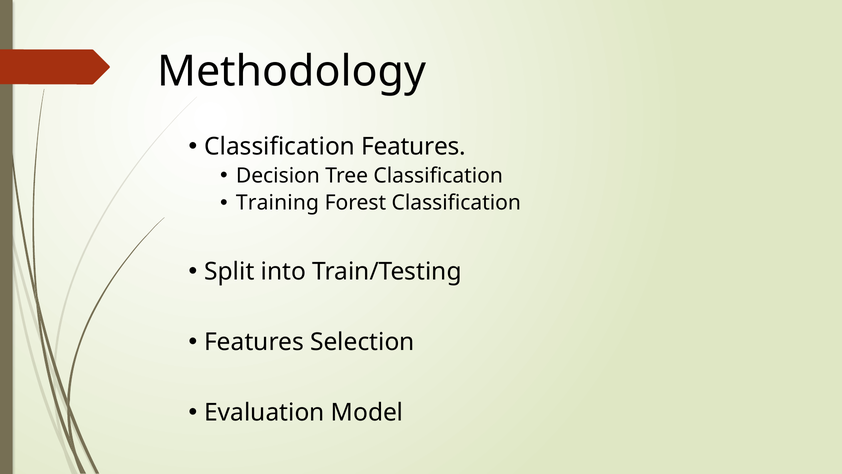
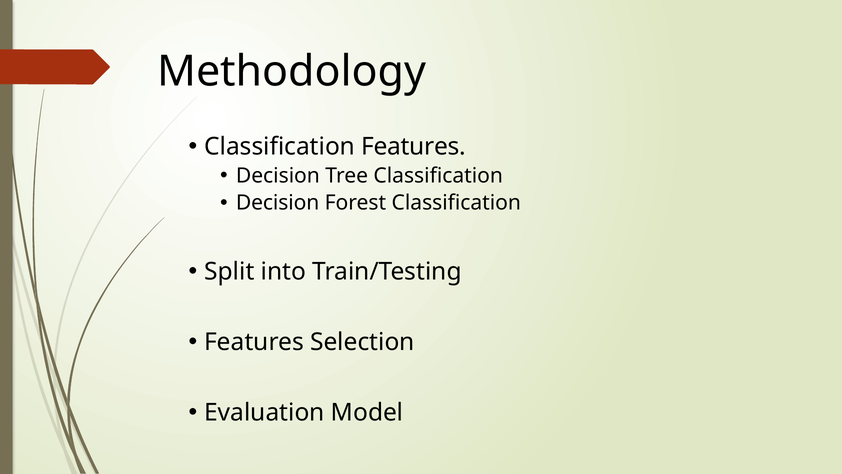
Training at (277, 203): Training -> Decision
